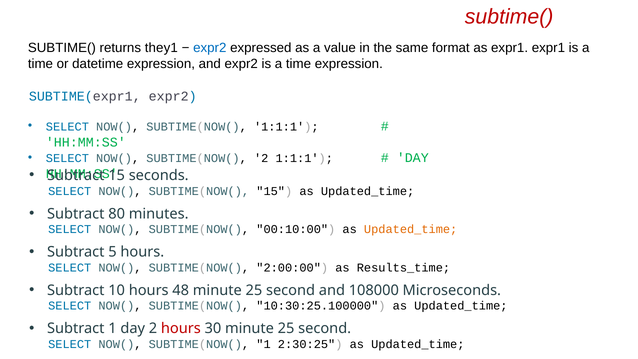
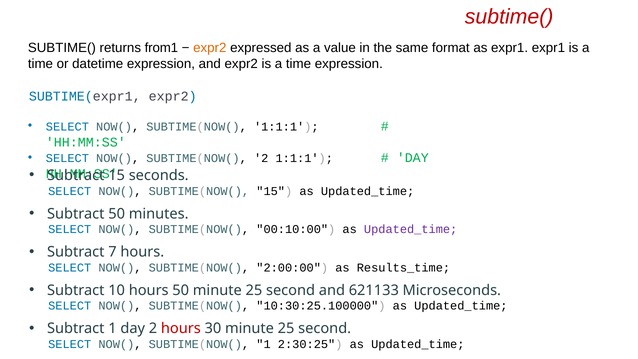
they1: they1 -> from1
expr2 at (210, 48) colour: blue -> orange
Subtract 80: 80 -> 50
Updated_time at (411, 229) colour: orange -> purple
5: 5 -> 7
hours 48: 48 -> 50
108000: 108000 -> 621133
